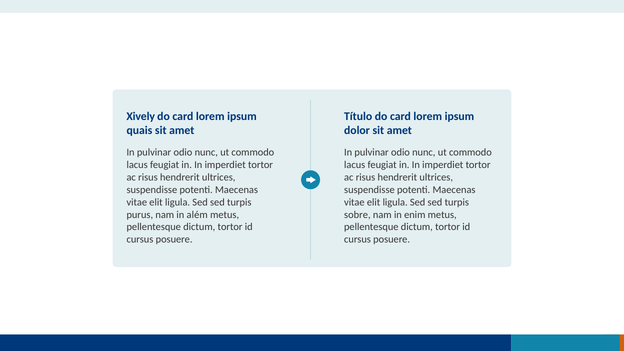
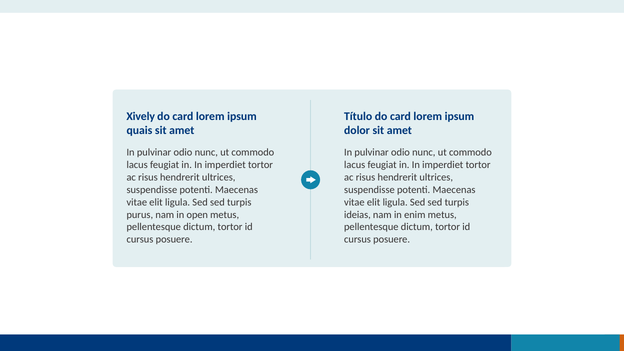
além: além -> open
sobre: sobre -> ideias
